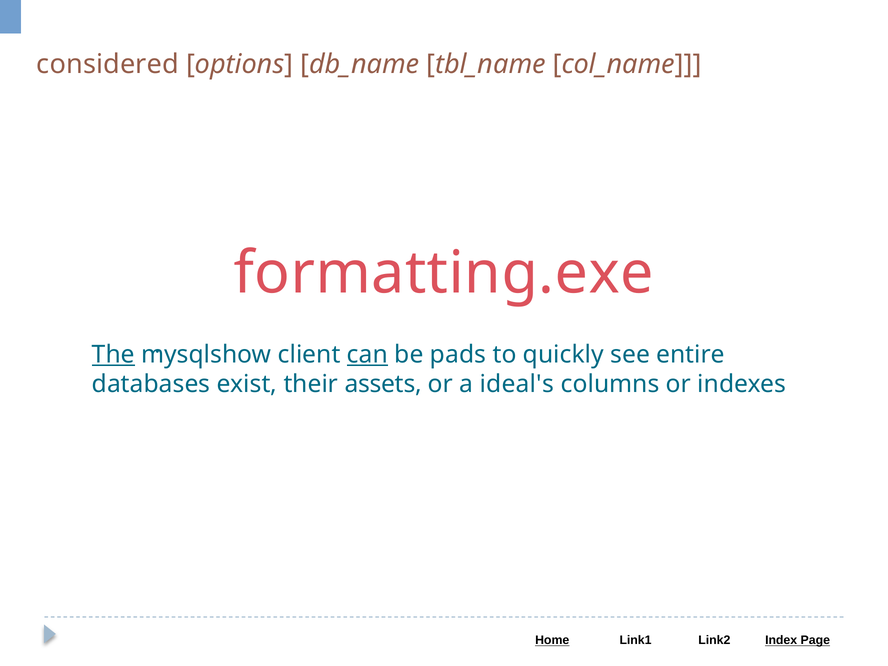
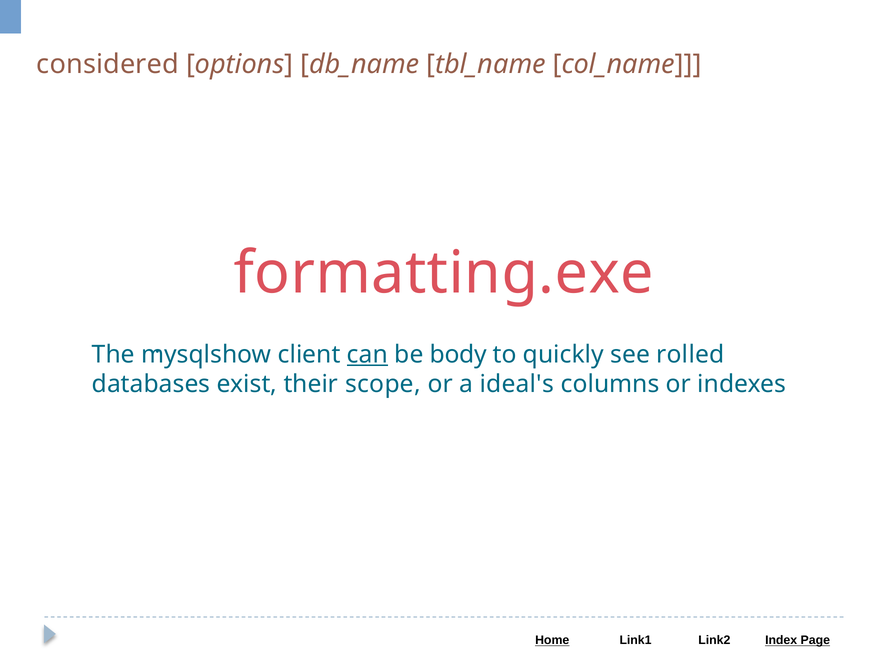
The underline: present -> none
pads: pads -> body
entire: entire -> rolled
assets: assets -> scope
